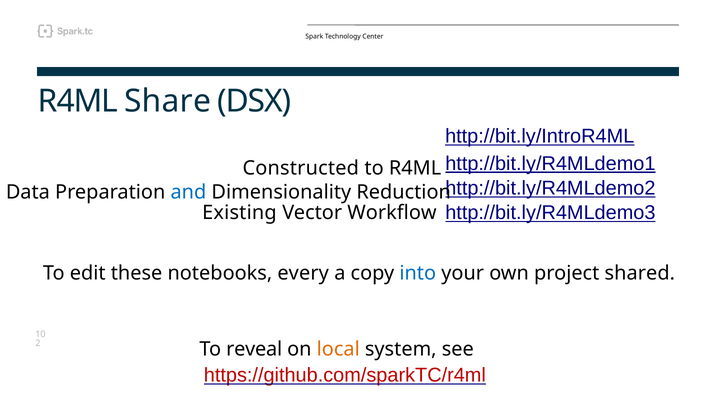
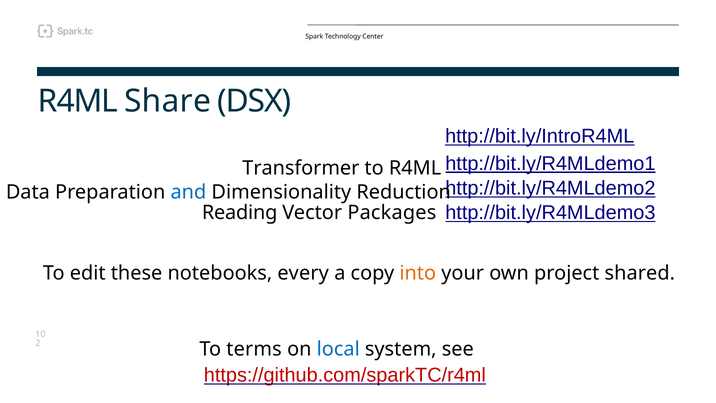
Constructed: Constructed -> Transformer
Existing: Existing -> Reading
Workflow: Workflow -> Packages
into colour: blue -> orange
reveal: reveal -> terms
local colour: orange -> blue
